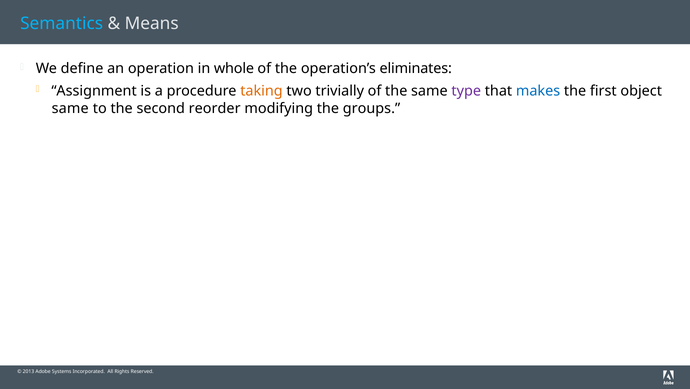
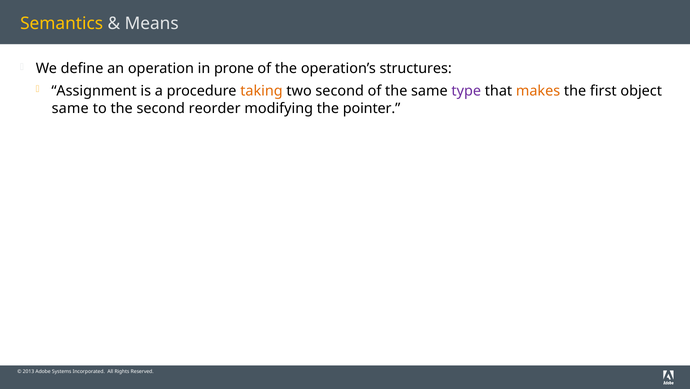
Semantics colour: light blue -> yellow
whole: whole -> prone
eliminates: eliminates -> structures
two trivially: trivially -> second
makes colour: blue -> orange
groups: groups -> pointer
